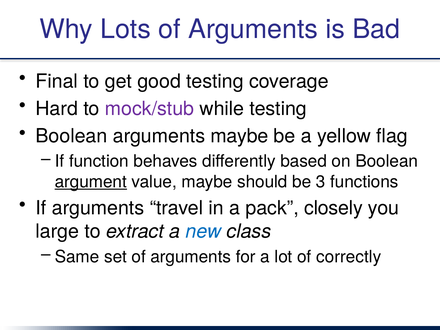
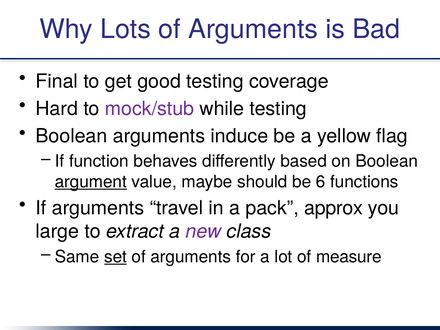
arguments maybe: maybe -> induce
3: 3 -> 6
closely: closely -> approx
new colour: blue -> purple
set underline: none -> present
correctly: correctly -> measure
